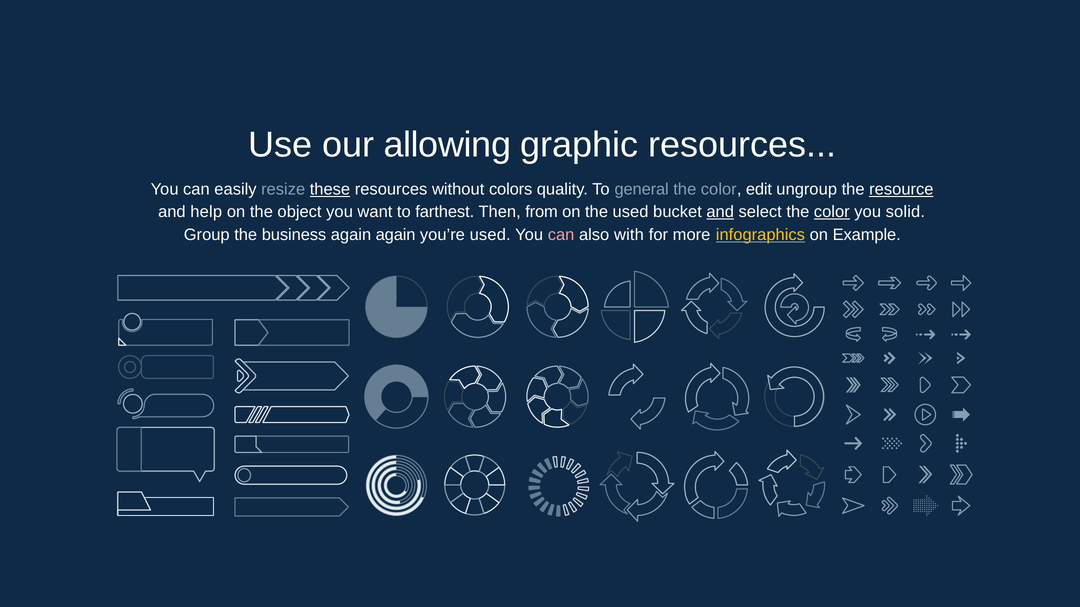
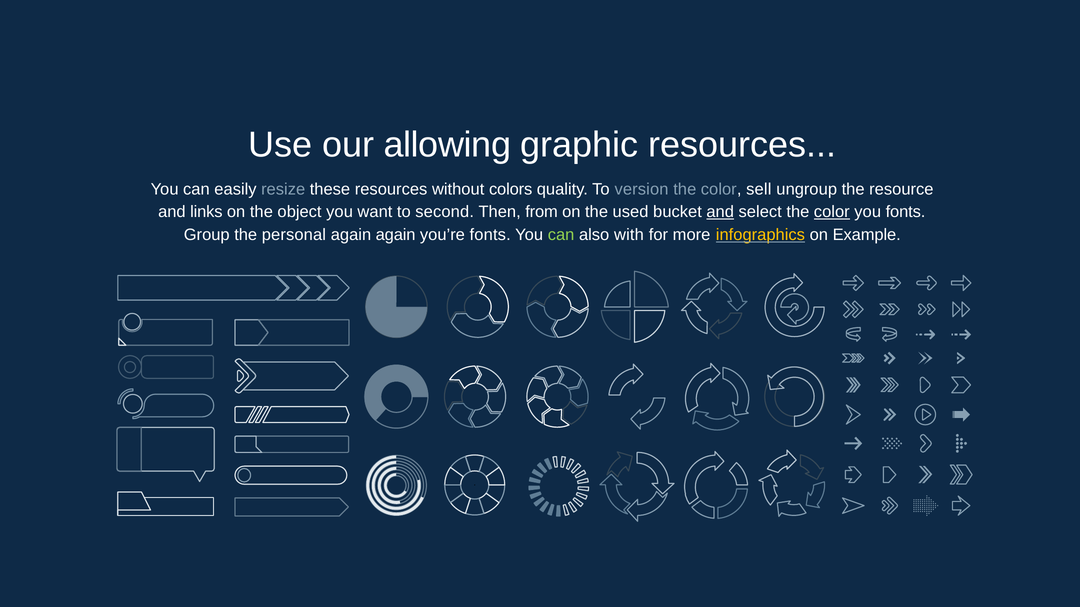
these underline: present -> none
general: general -> version
edit: edit -> sell
resource underline: present -> none
help: help -> links
farthest: farthest -> second
you solid: solid -> fonts
business: business -> personal
you’re used: used -> fonts
can at (561, 235) colour: pink -> light green
